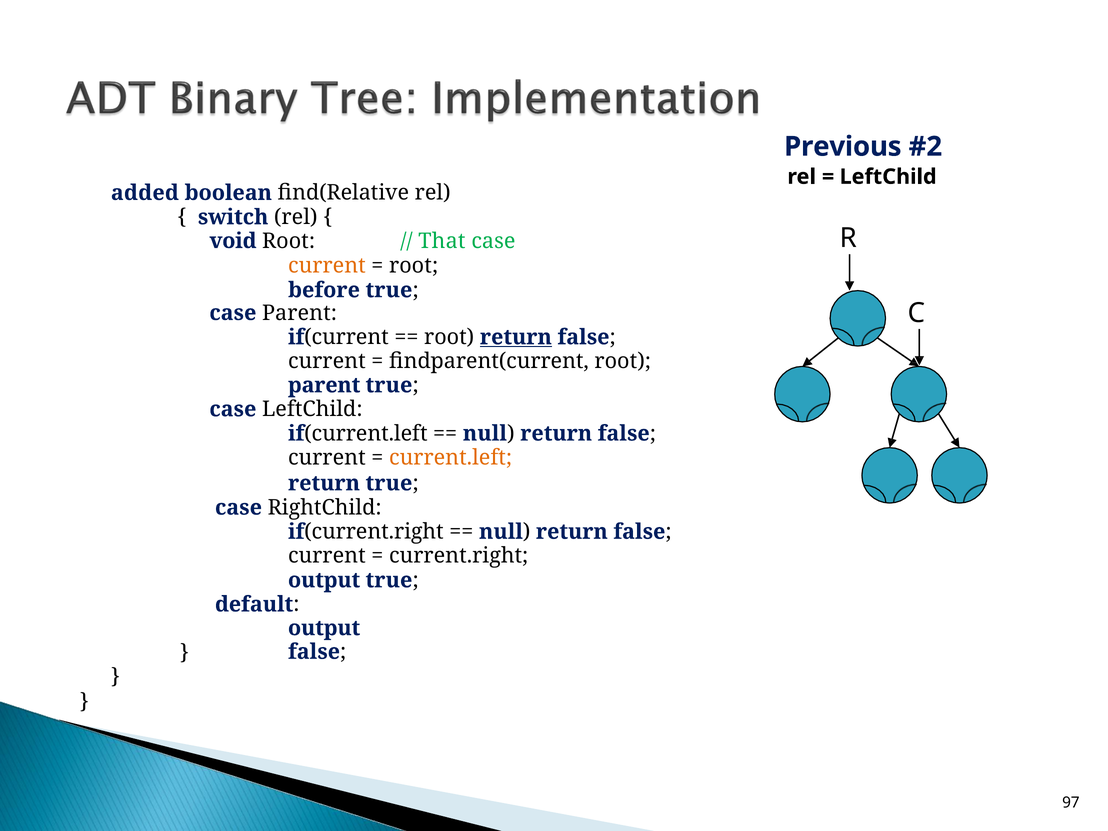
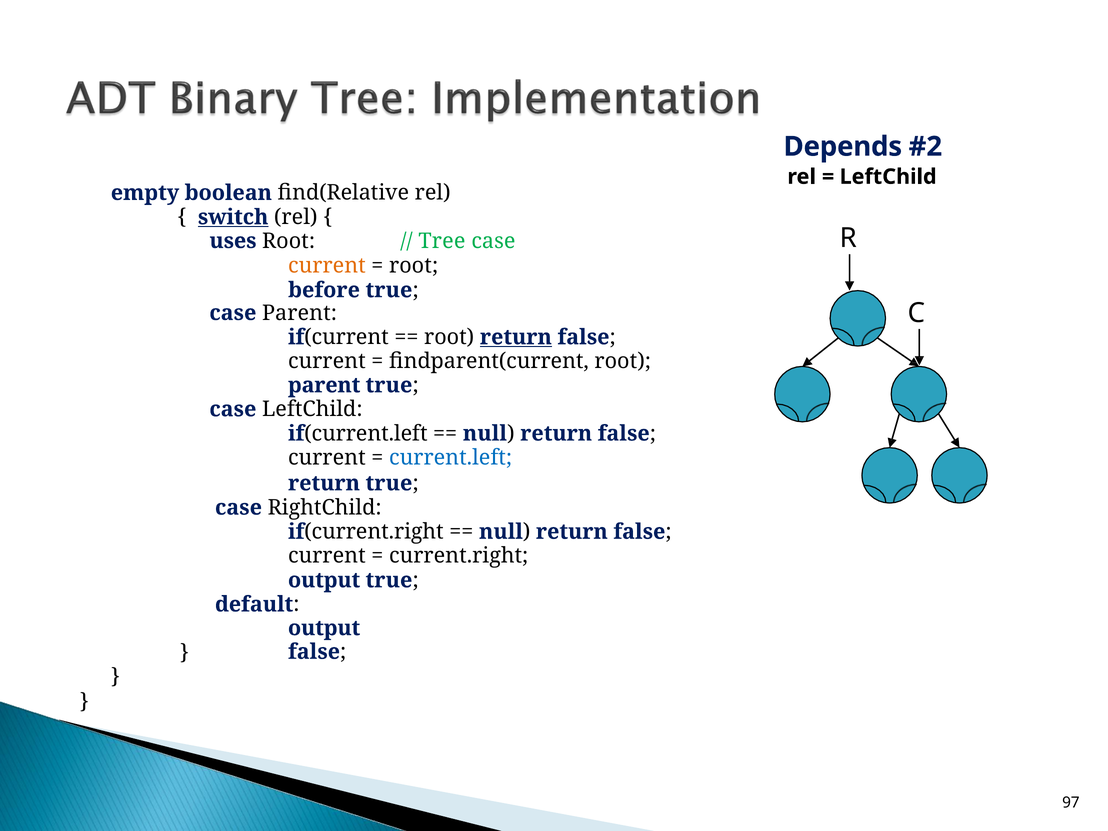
Previous: Previous -> Depends
added: added -> empty
switch underline: none -> present
void: void -> uses
That: That -> Tree
current.left colour: orange -> blue
